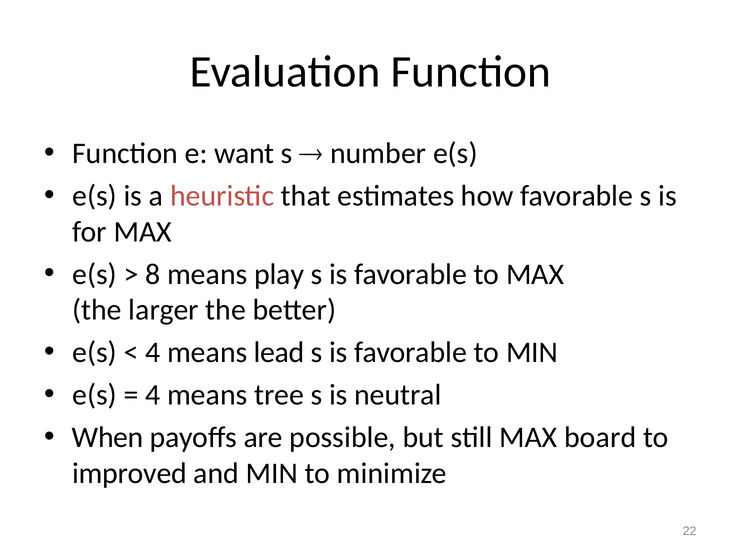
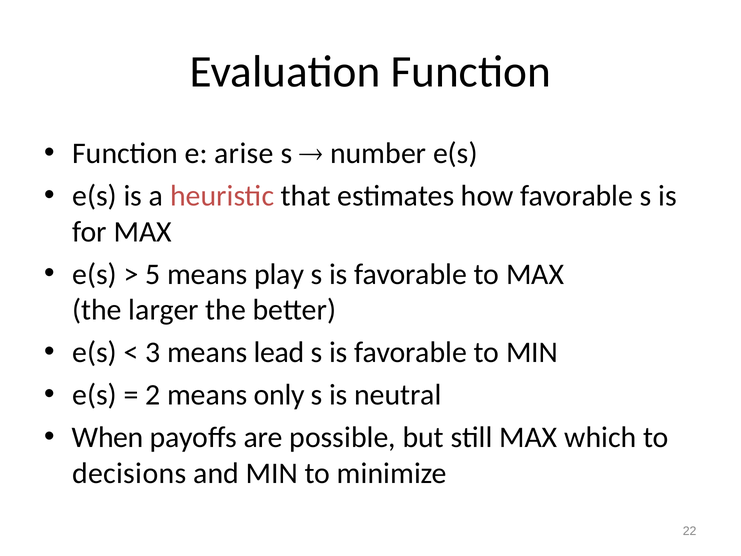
want: want -> arise
8: 8 -> 5
4 at (153, 352): 4 -> 3
4 at (153, 395): 4 -> 2
tree: tree -> only
board: board -> which
improved: improved -> decisions
